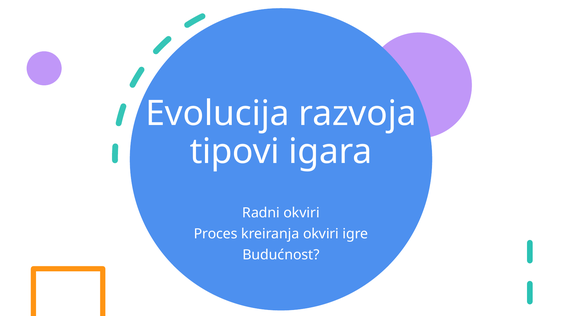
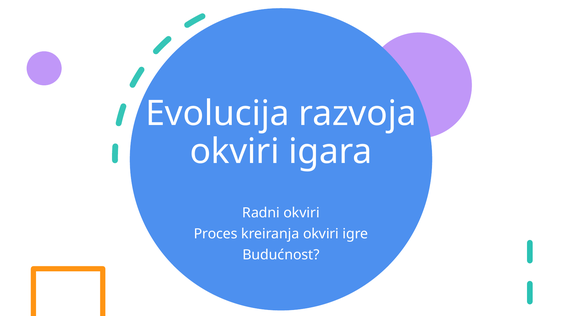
tipovi at (235, 152): tipovi -> okviri
